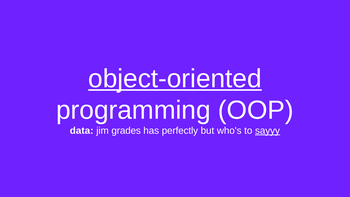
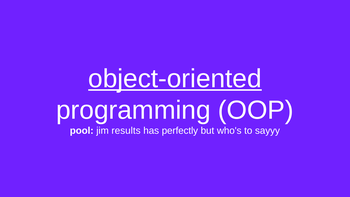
data: data -> pool
grades: grades -> results
sayyy underline: present -> none
